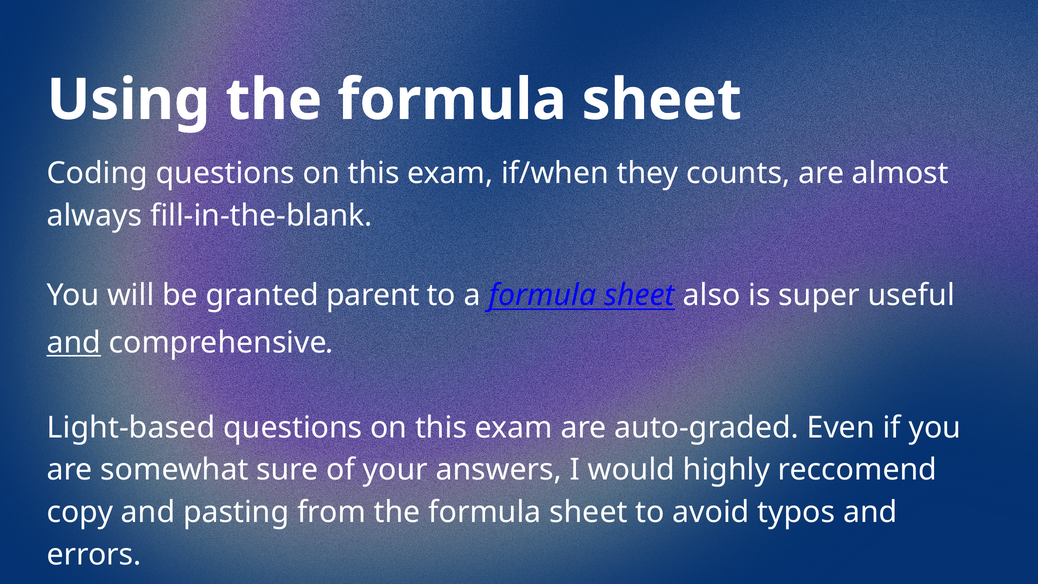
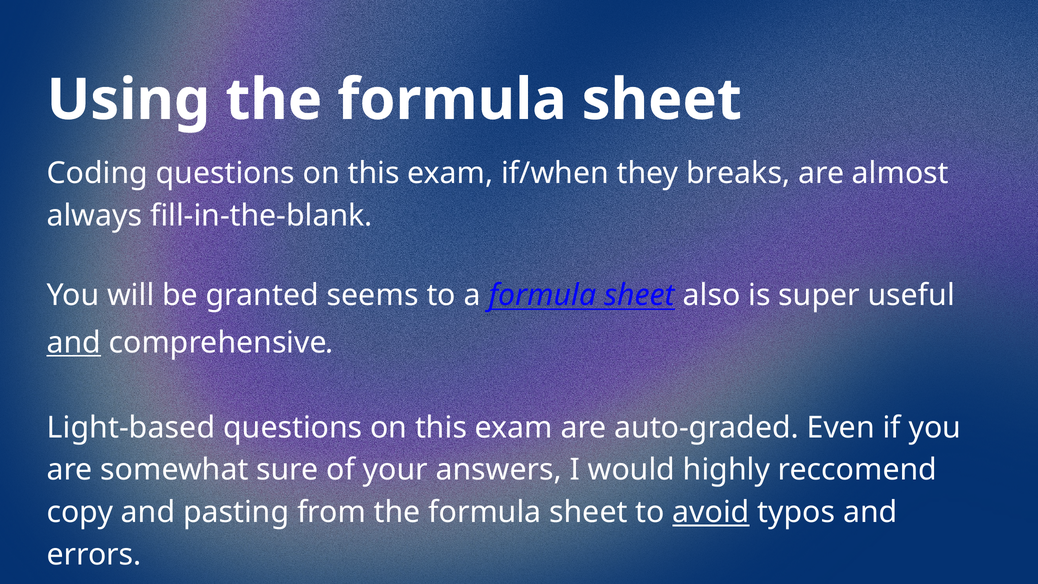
counts: counts -> breaks
parent: parent -> seems
avoid underline: none -> present
